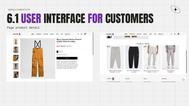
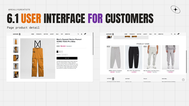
USER colour: purple -> orange
